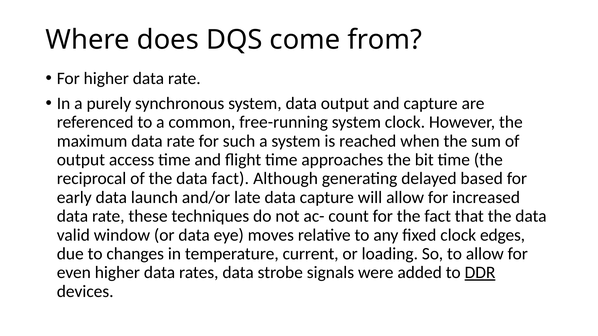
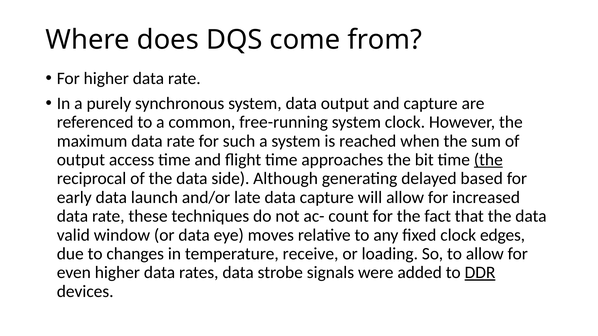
the at (488, 160) underline: none -> present
data fact: fact -> side
current: current -> receive
